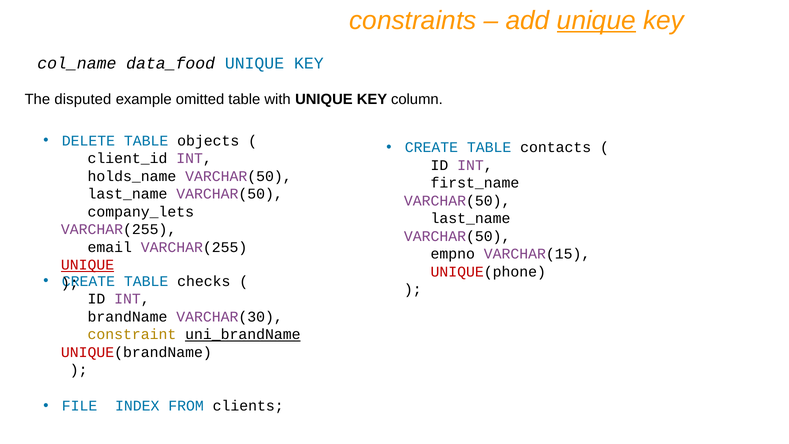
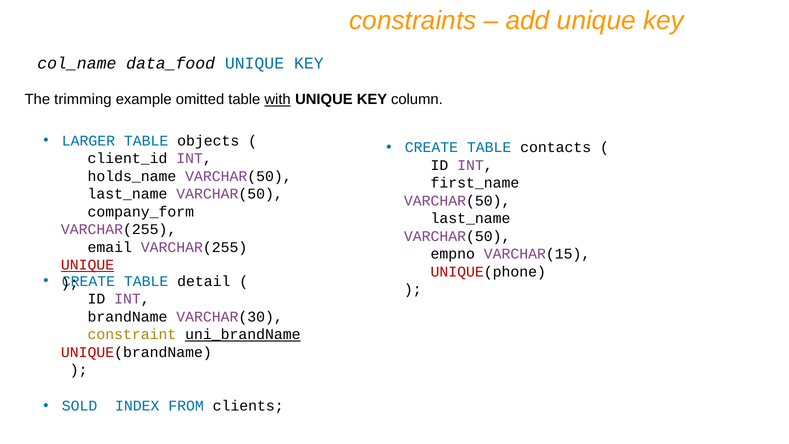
unique at (596, 21) underline: present -> none
disputed: disputed -> trimming
with underline: none -> present
DELETE: DELETE -> LARGER
company_lets: company_lets -> company_form
checks: checks -> detail
FILE: FILE -> SOLD
